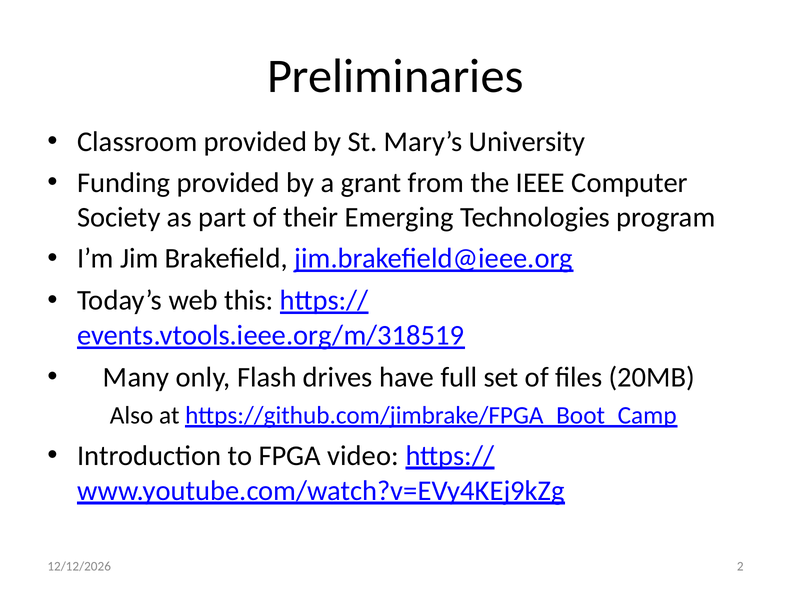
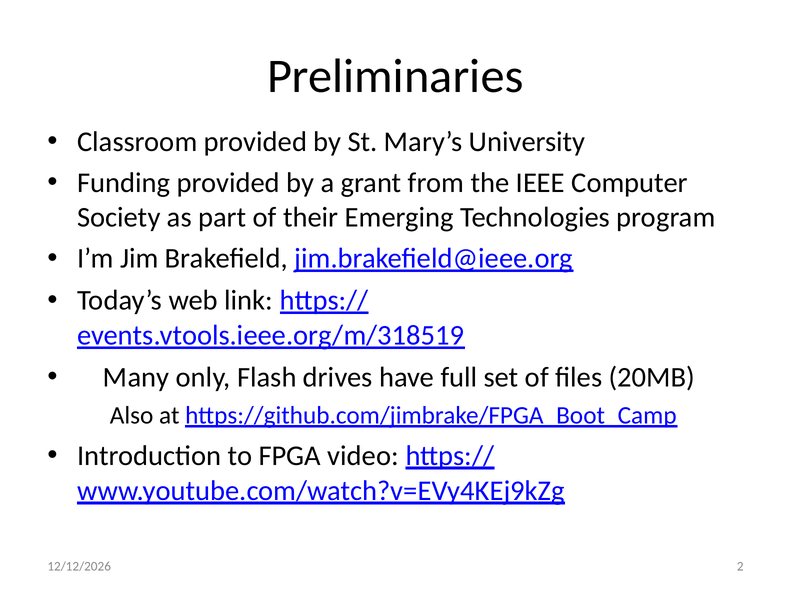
this: this -> link
